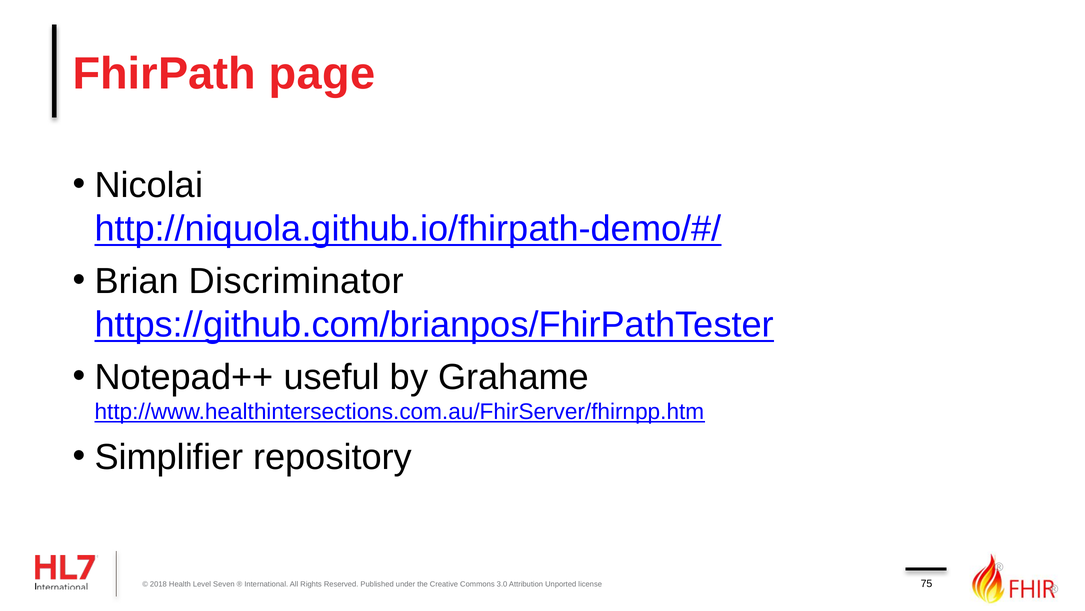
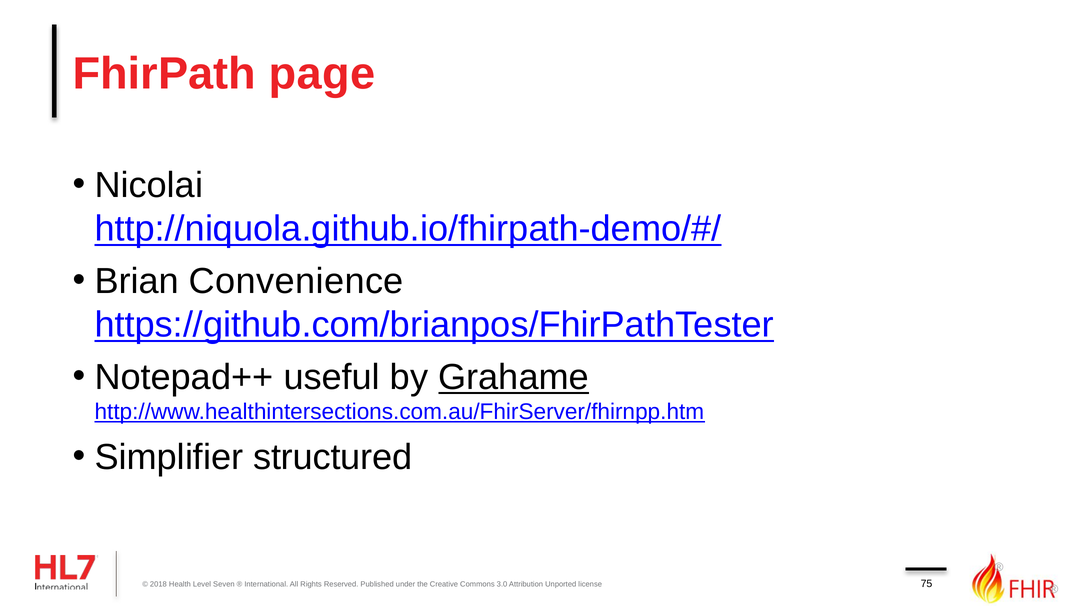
Discriminator: Discriminator -> Convenience
Grahame underline: none -> present
repository: repository -> structured
